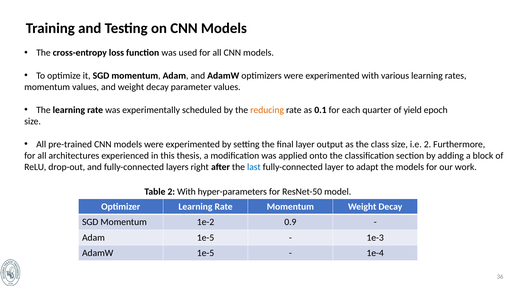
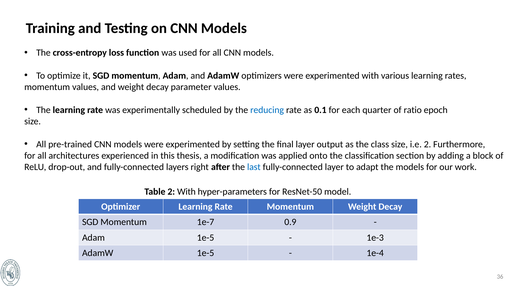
reducing colour: orange -> blue
yield: yield -> ratio
1e-2: 1e-2 -> 1e-7
